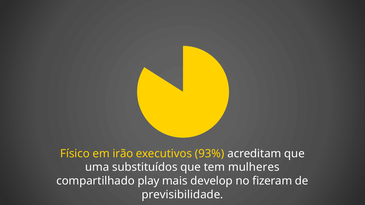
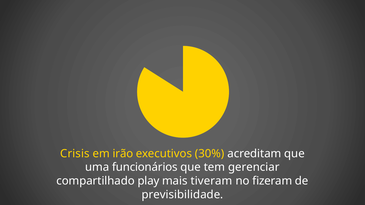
Físico: Físico -> Crisis
93%: 93% -> 30%
substituídos: substituídos -> funcionários
mulheres: mulheres -> gerenciar
develop: develop -> tiveram
